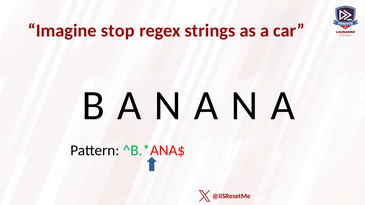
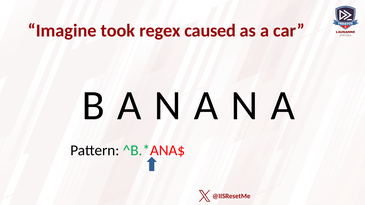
stop: stop -> took
strings: strings -> caused
